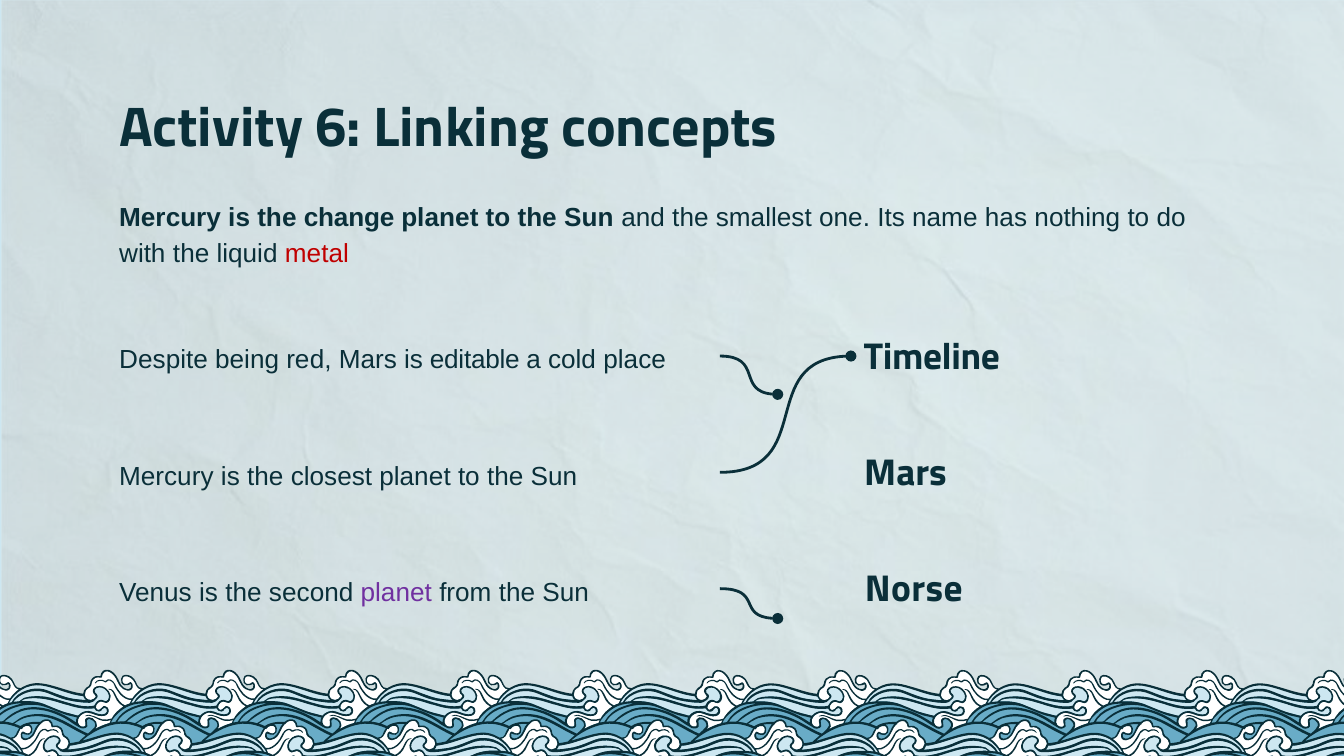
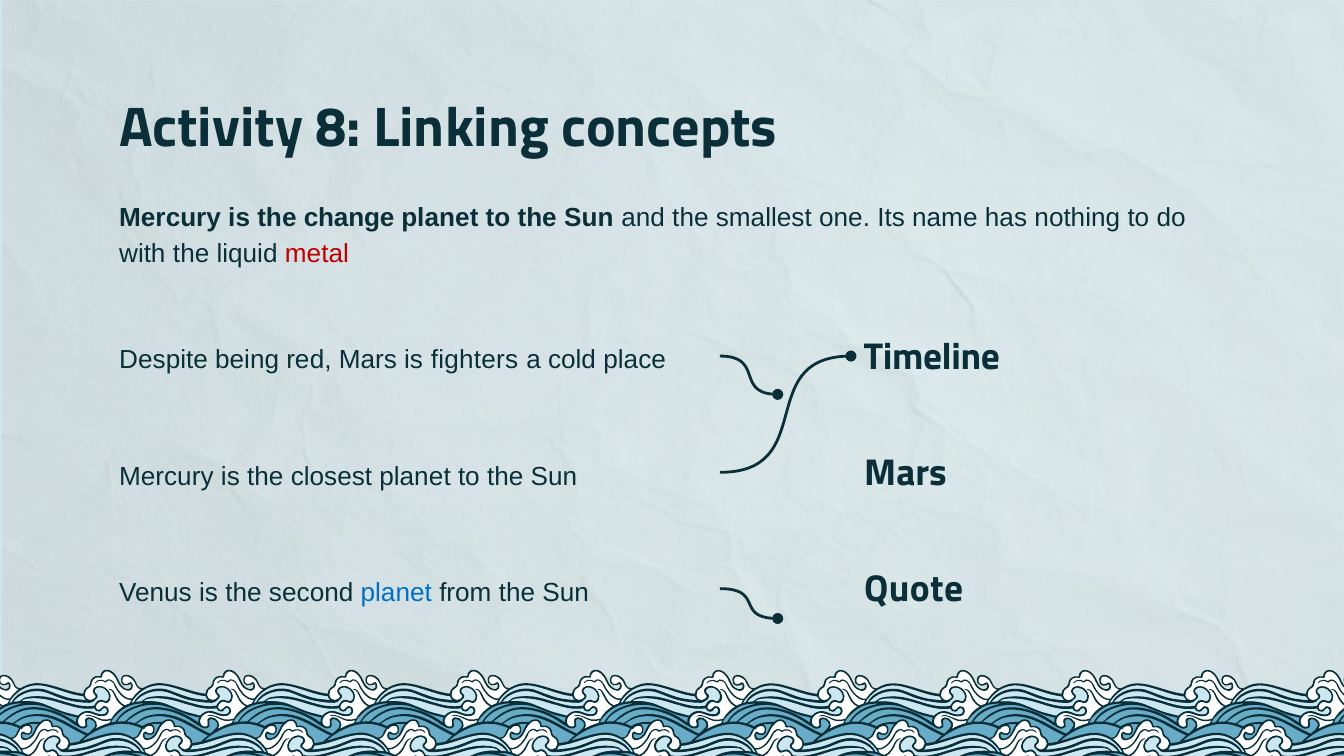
6: 6 -> 8
editable: editable -> fighters
Norse: Norse -> Quote
planet at (396, 593) colour: purple -> blue
